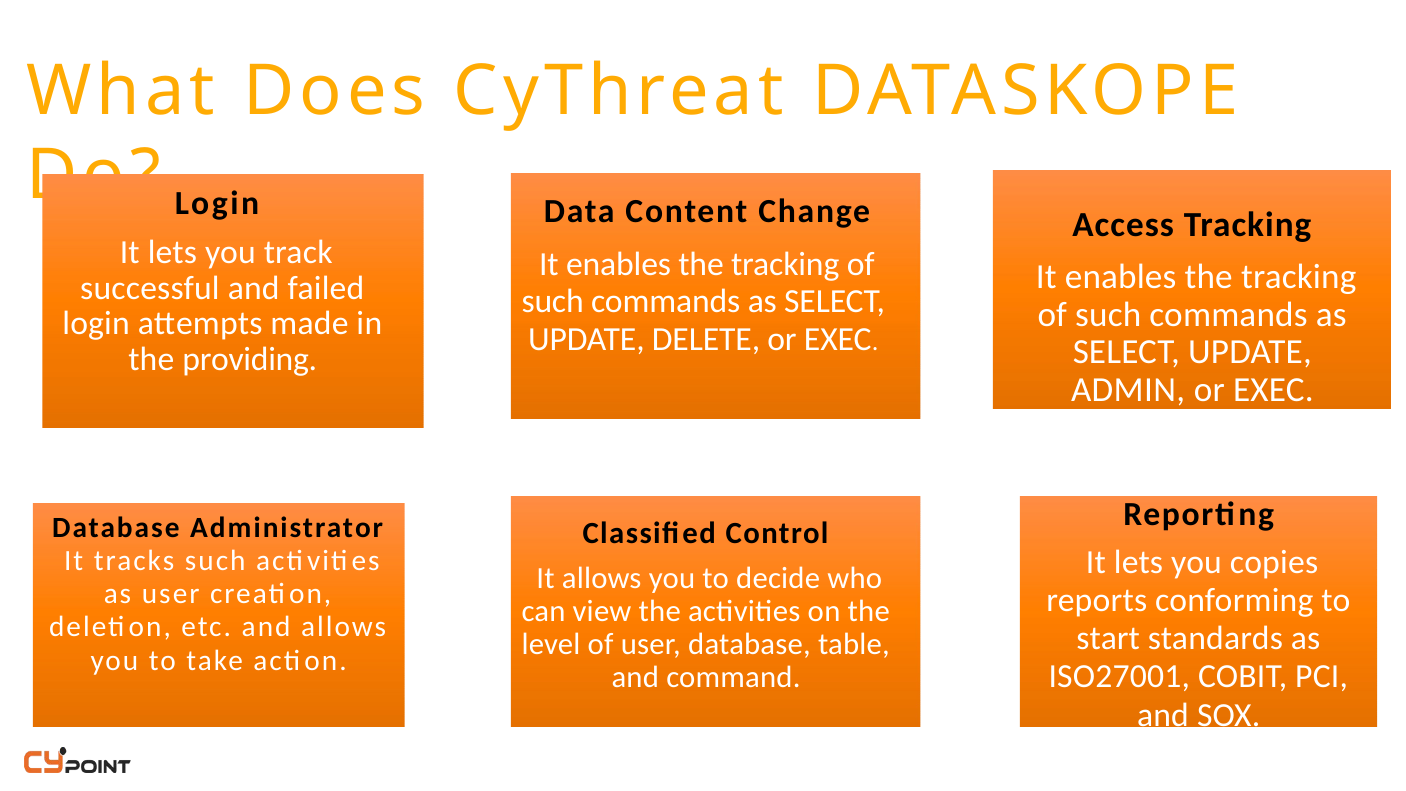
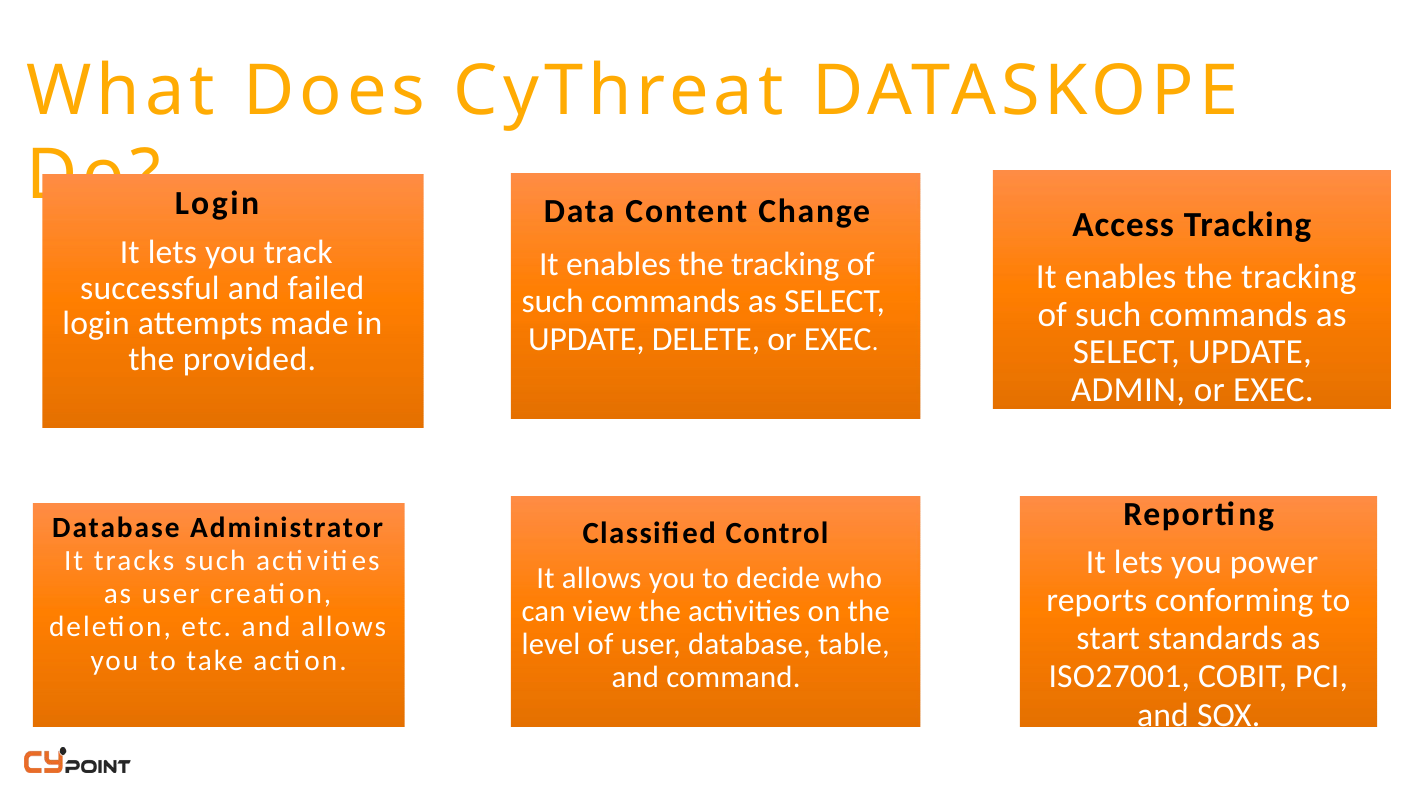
providing: providing -> provided
copies: copies -> power
